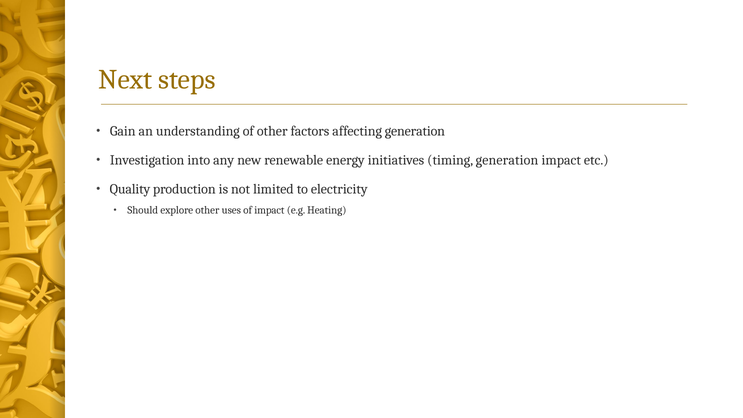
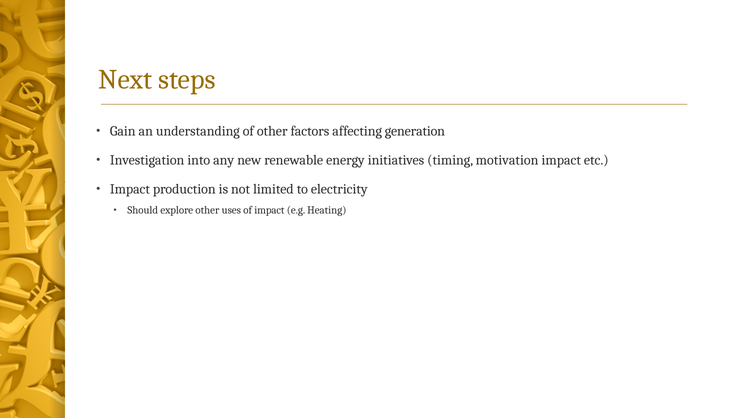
timing generation: generation -> motivation
Quality at (130, 189): Quality -> Impact
